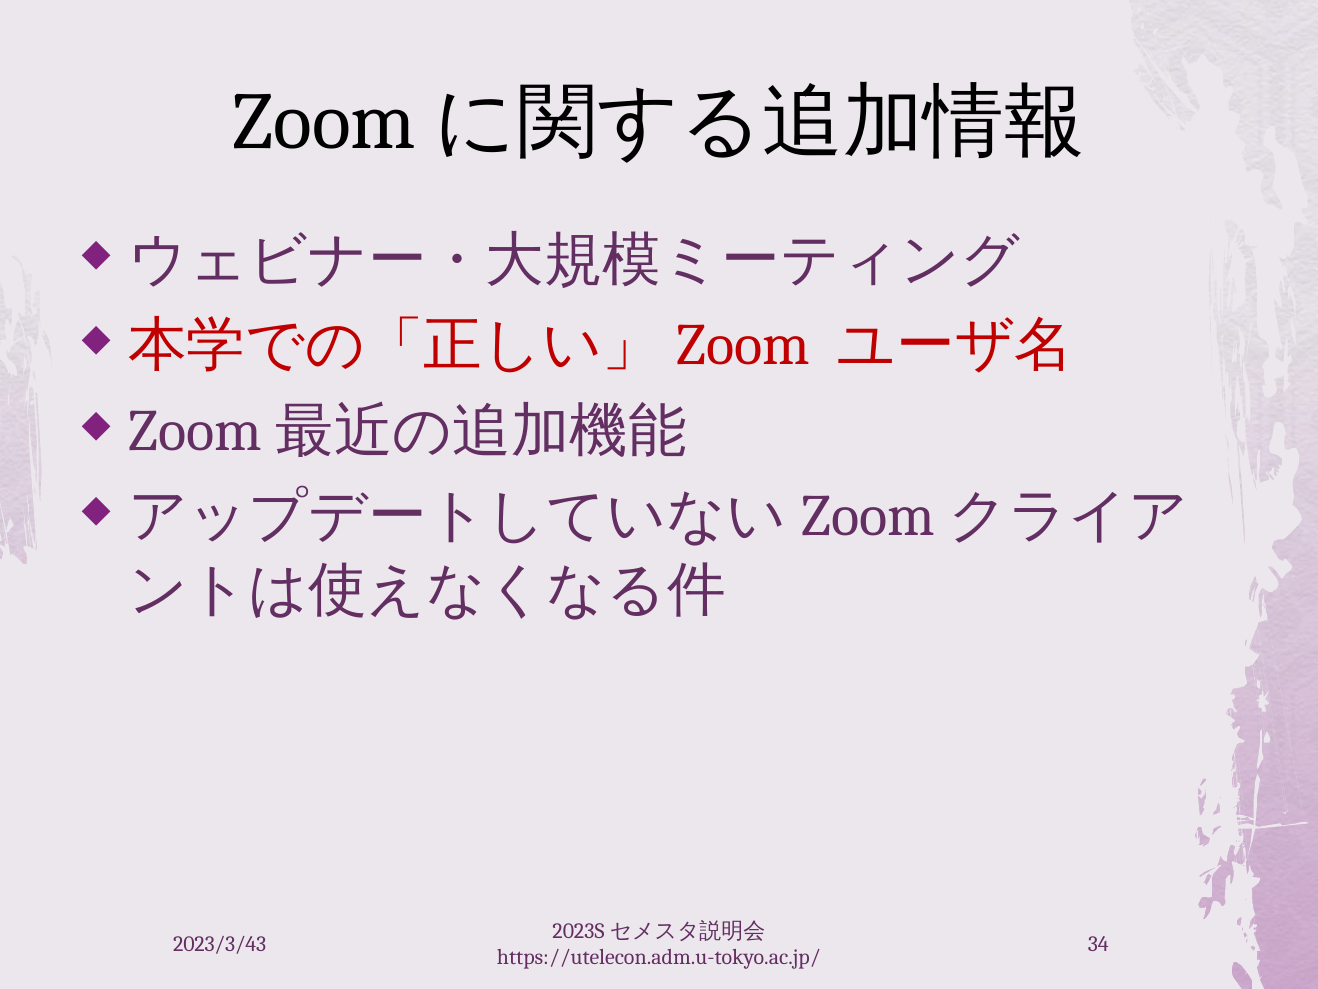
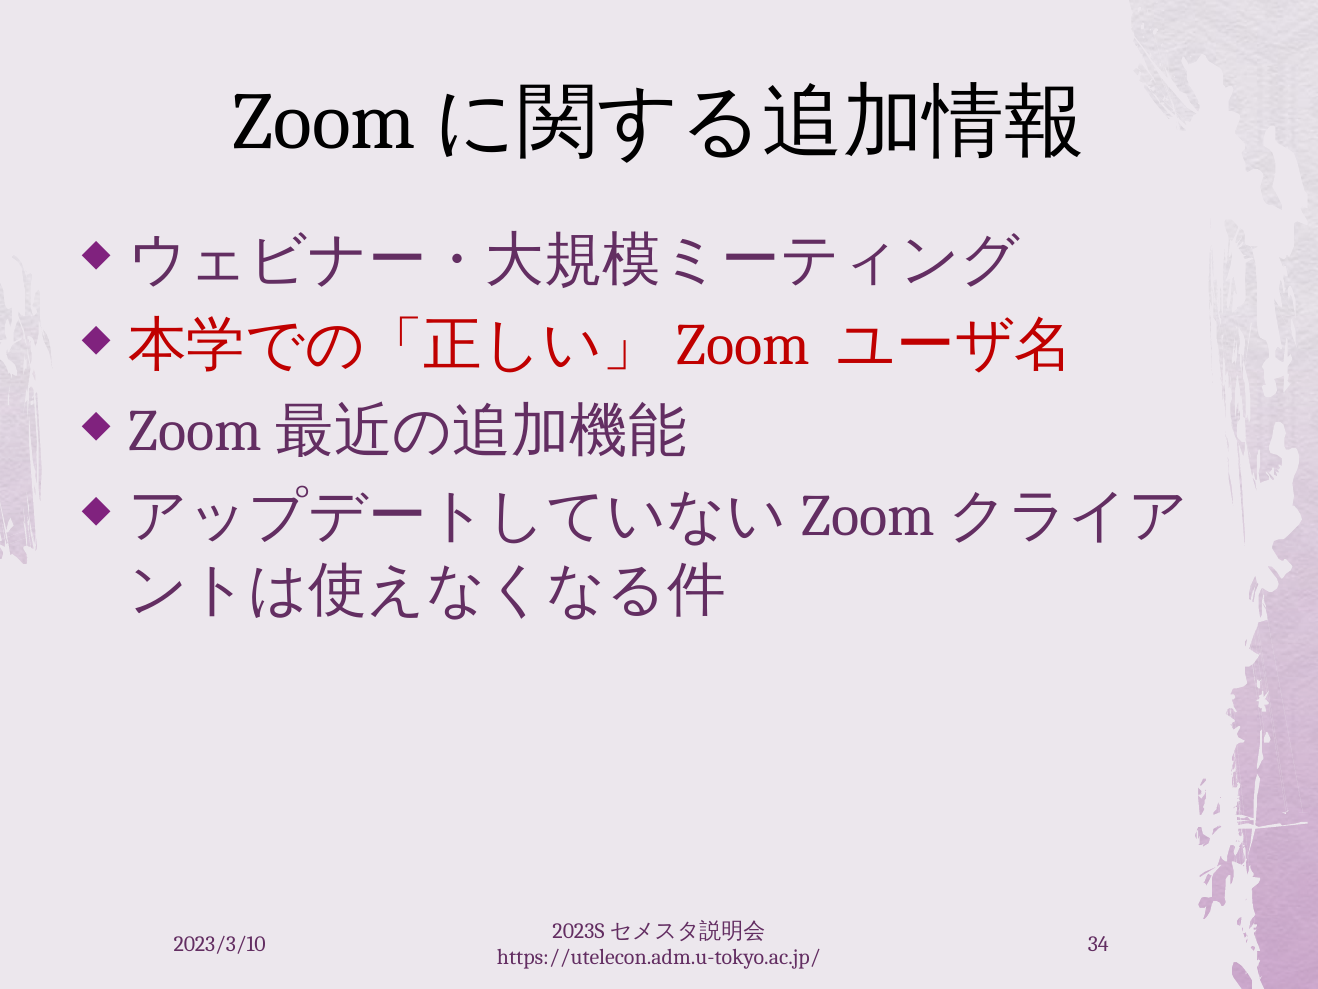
2023/3/43: 2023/3/43 -> 2023/3/10
